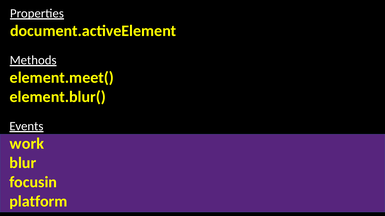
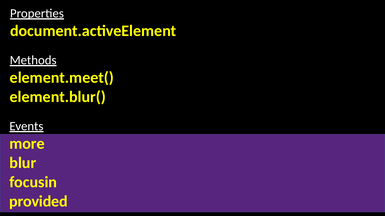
work: work -> more
platform: platform -> provided
